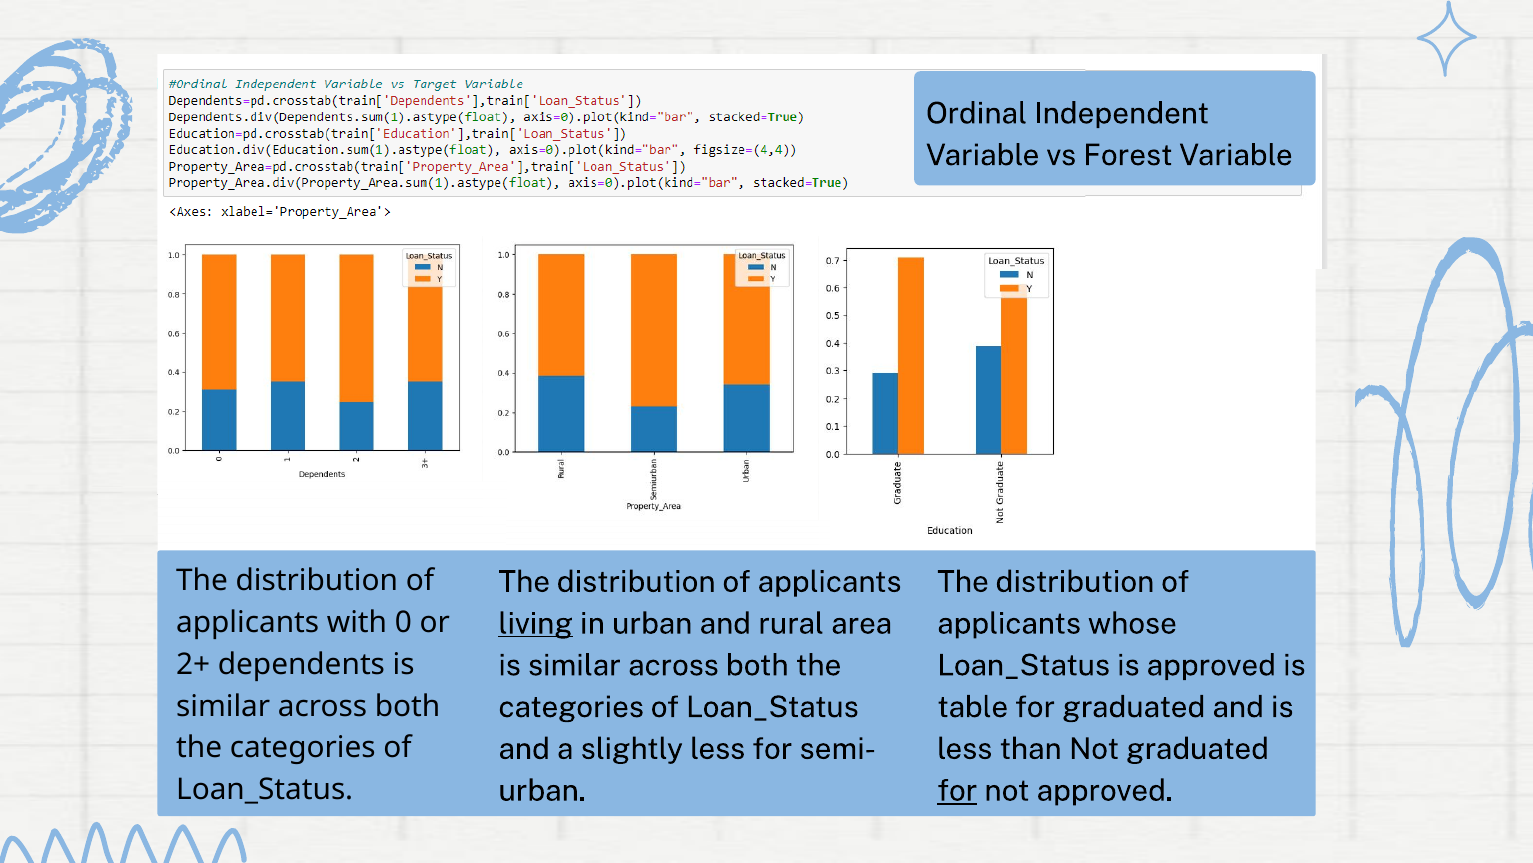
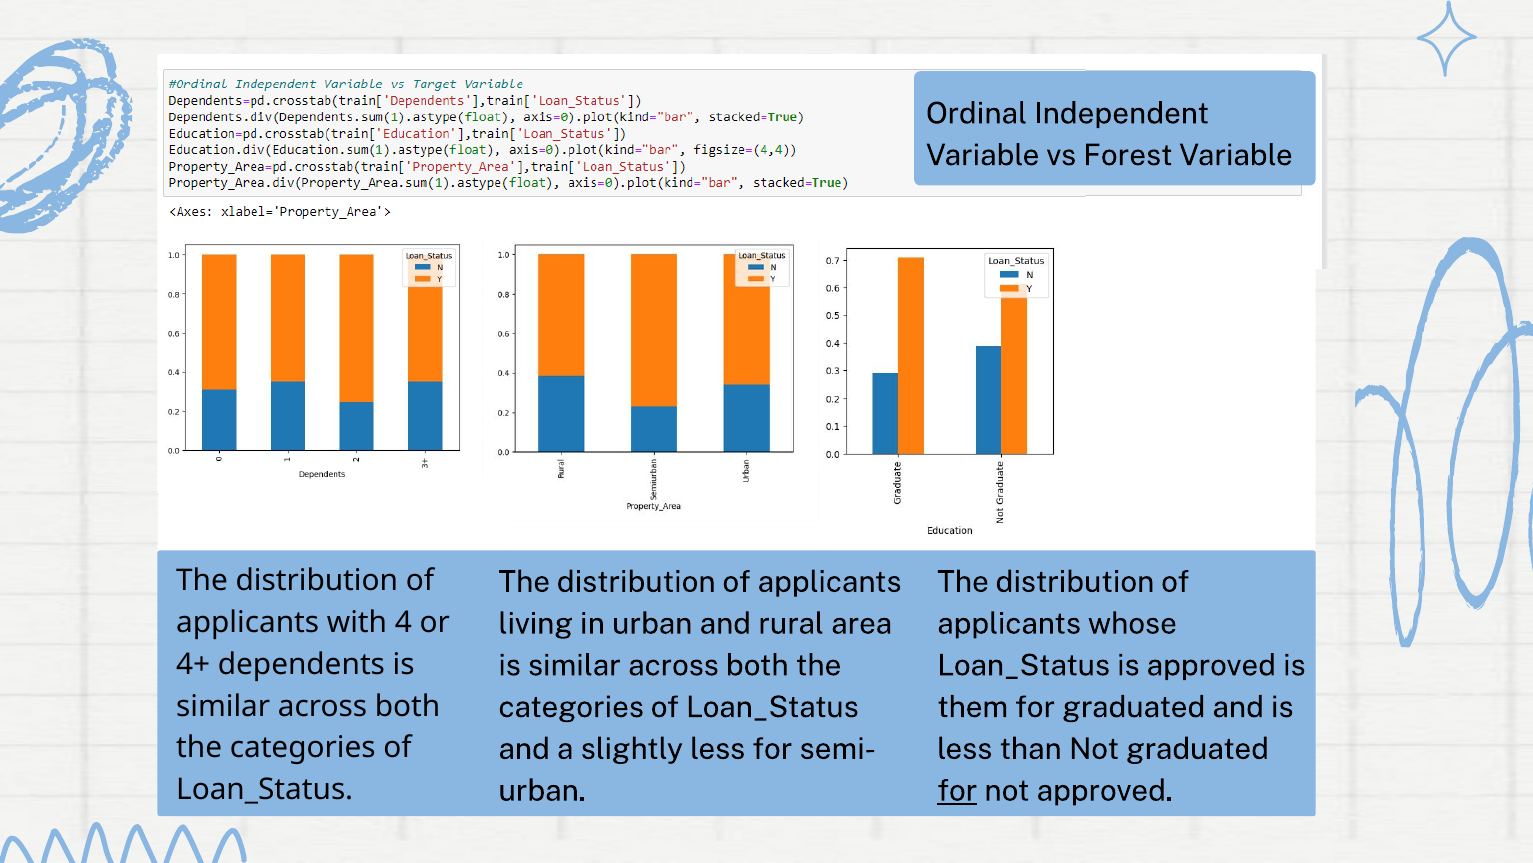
living underline: present -> none
0: 0 -> 4
2+: 2+ -> 4+
table: table -> them
